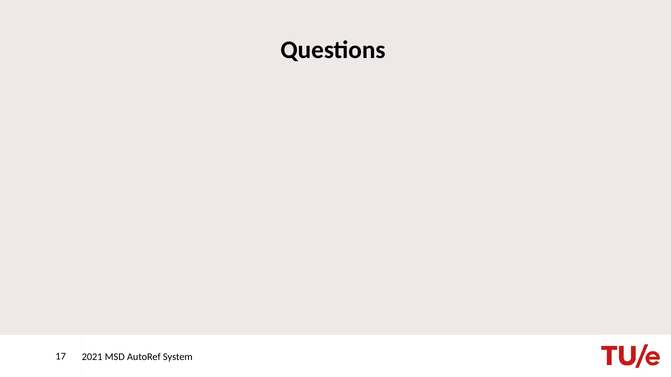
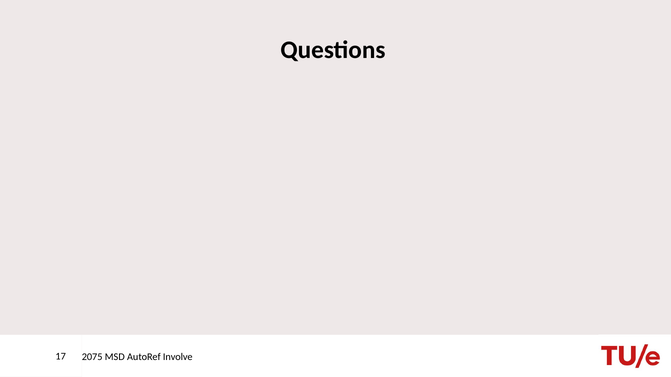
2021: 2021 -> 2075
System: System -> Involve
